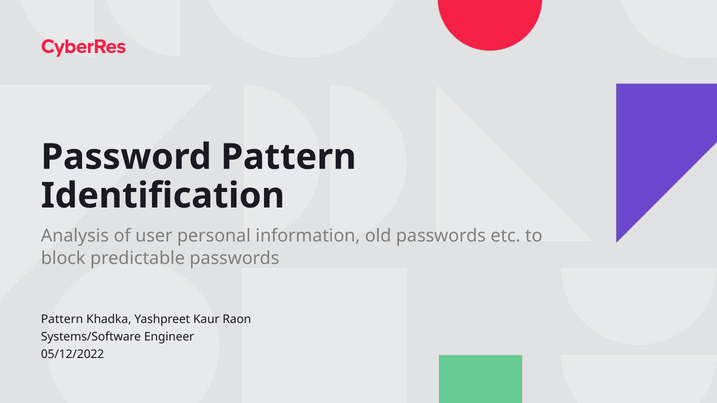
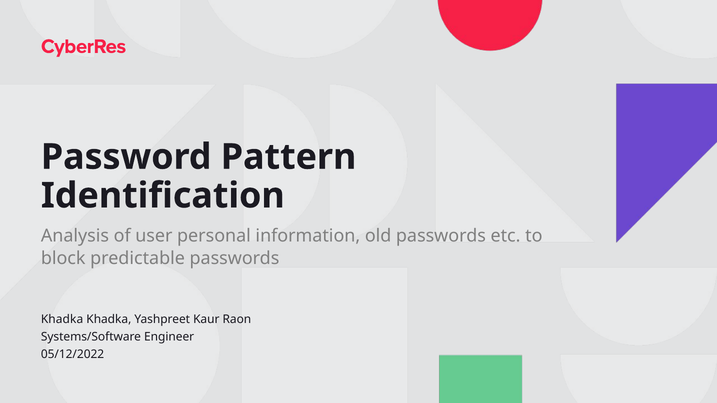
Pattern at (62, 320): Pattern -> Khadka
